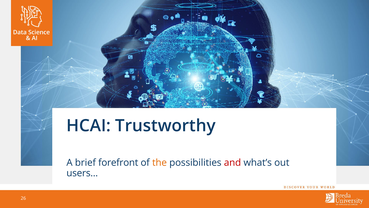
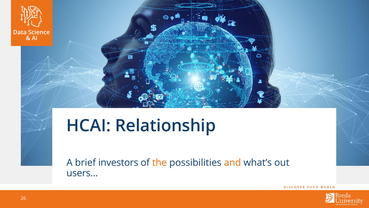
Trustworthy: Trustworthy -> Relationship
forefront: forefront -> investors
and colour: red -> orange
